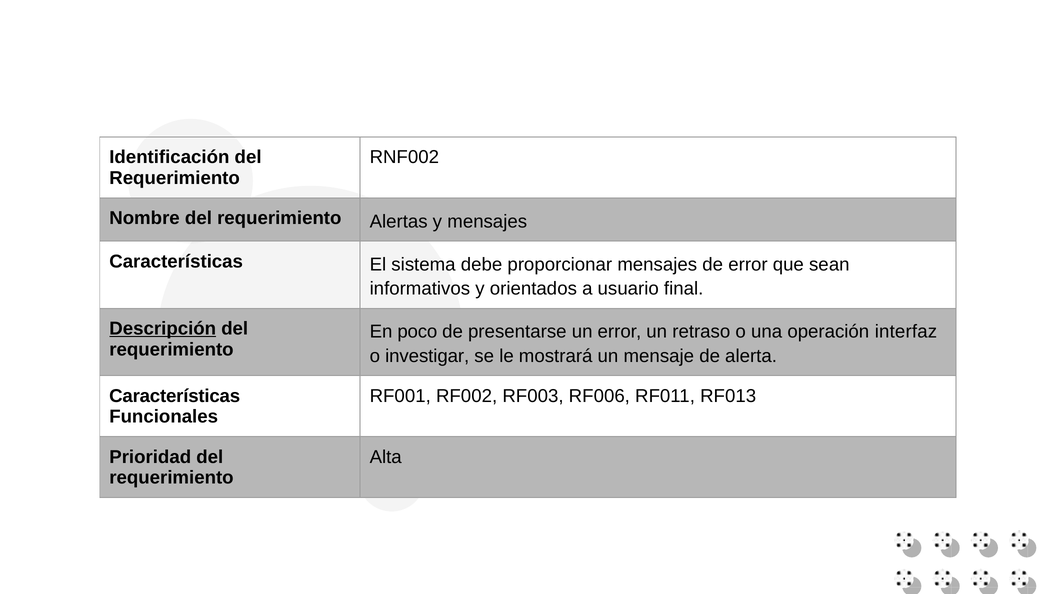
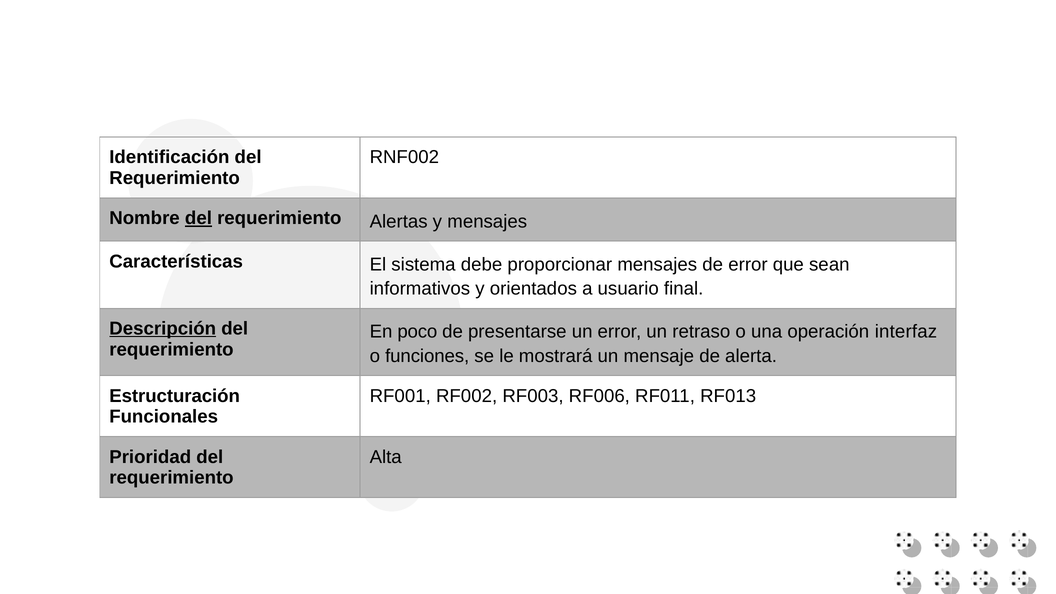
del at (198, 218) underline: none -> present
investigar: investigar -> funciones
Características at (175, 396): Características -> Estructuración
